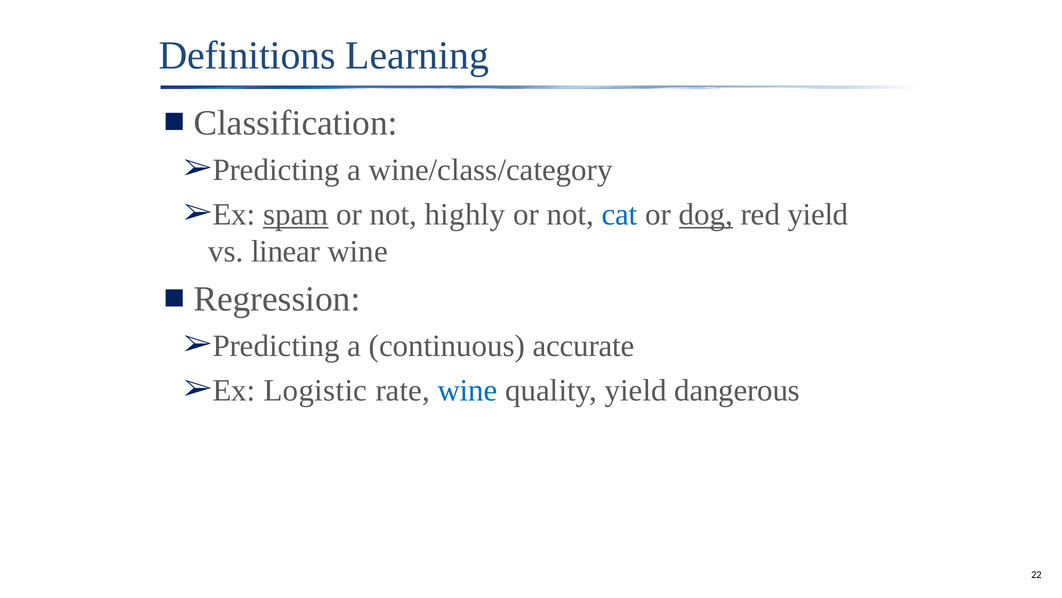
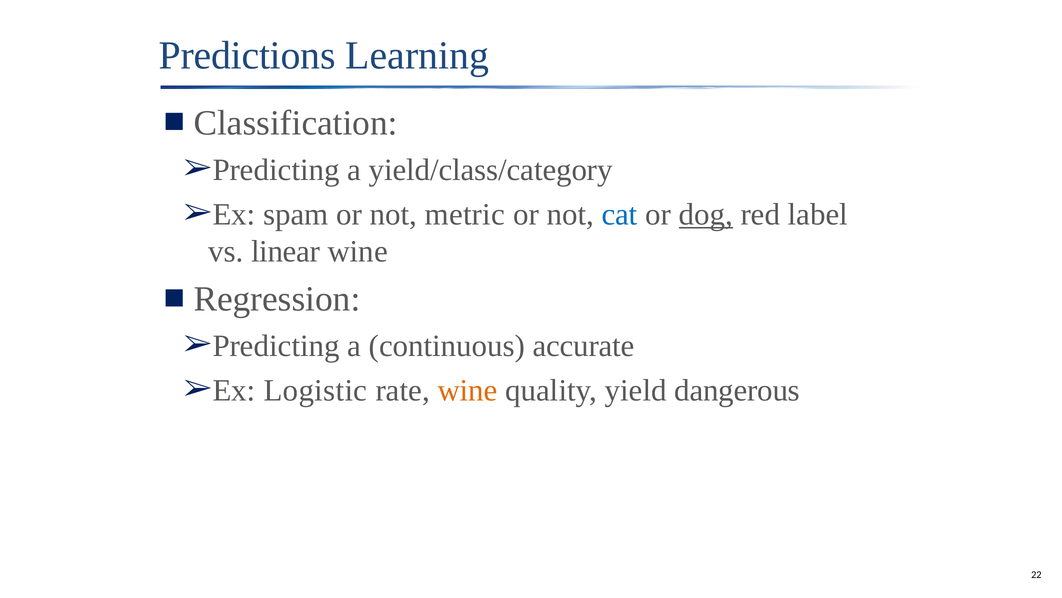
Definitions: Definitions -> Predictions
wine/class/category: wine/class/category -> yield/class/category
spam underline: present -> none
highly: highly -> metric
red yield: yield -> label
wine at (468, 390) colour: blue -> orange
